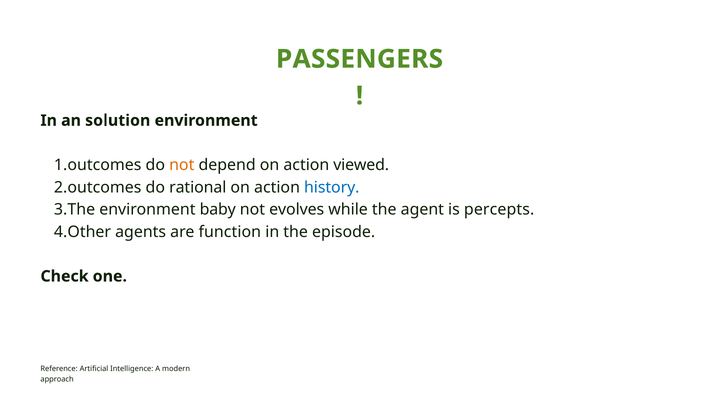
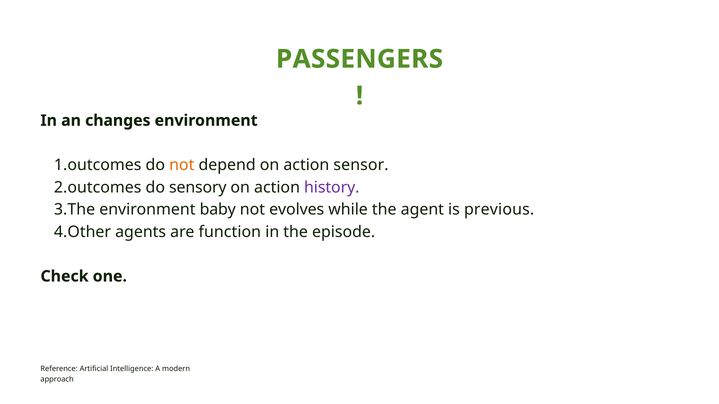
solution: solution -> changes
viewed: viewed -> sensor
rational: rational -> sensory
history colour: blue -> purple
percepts: percepts -> previous
